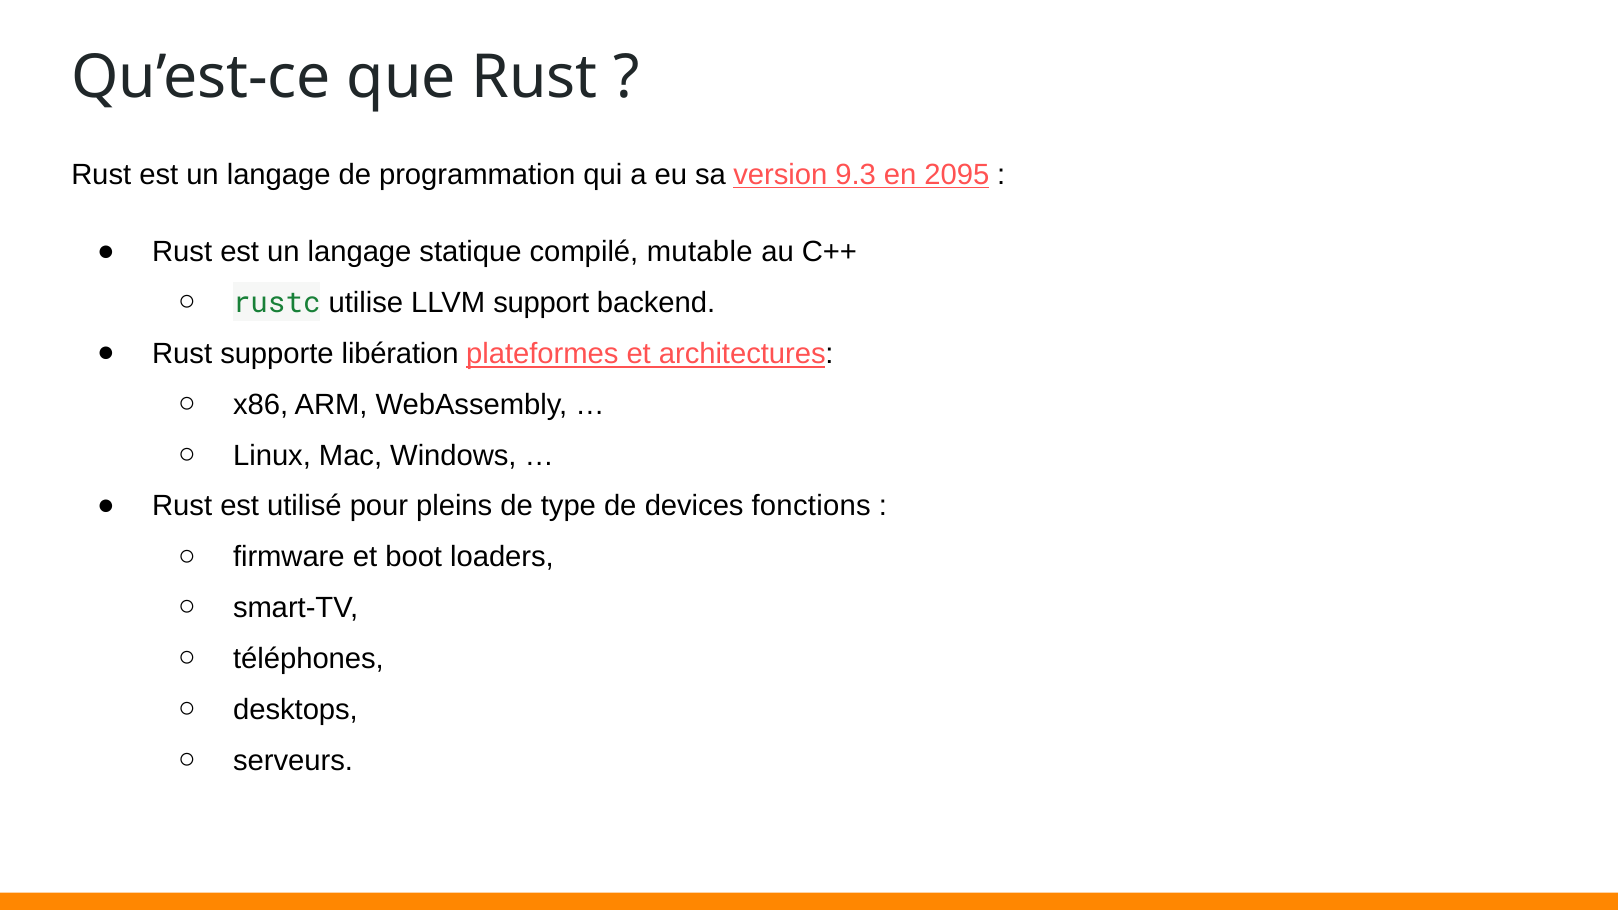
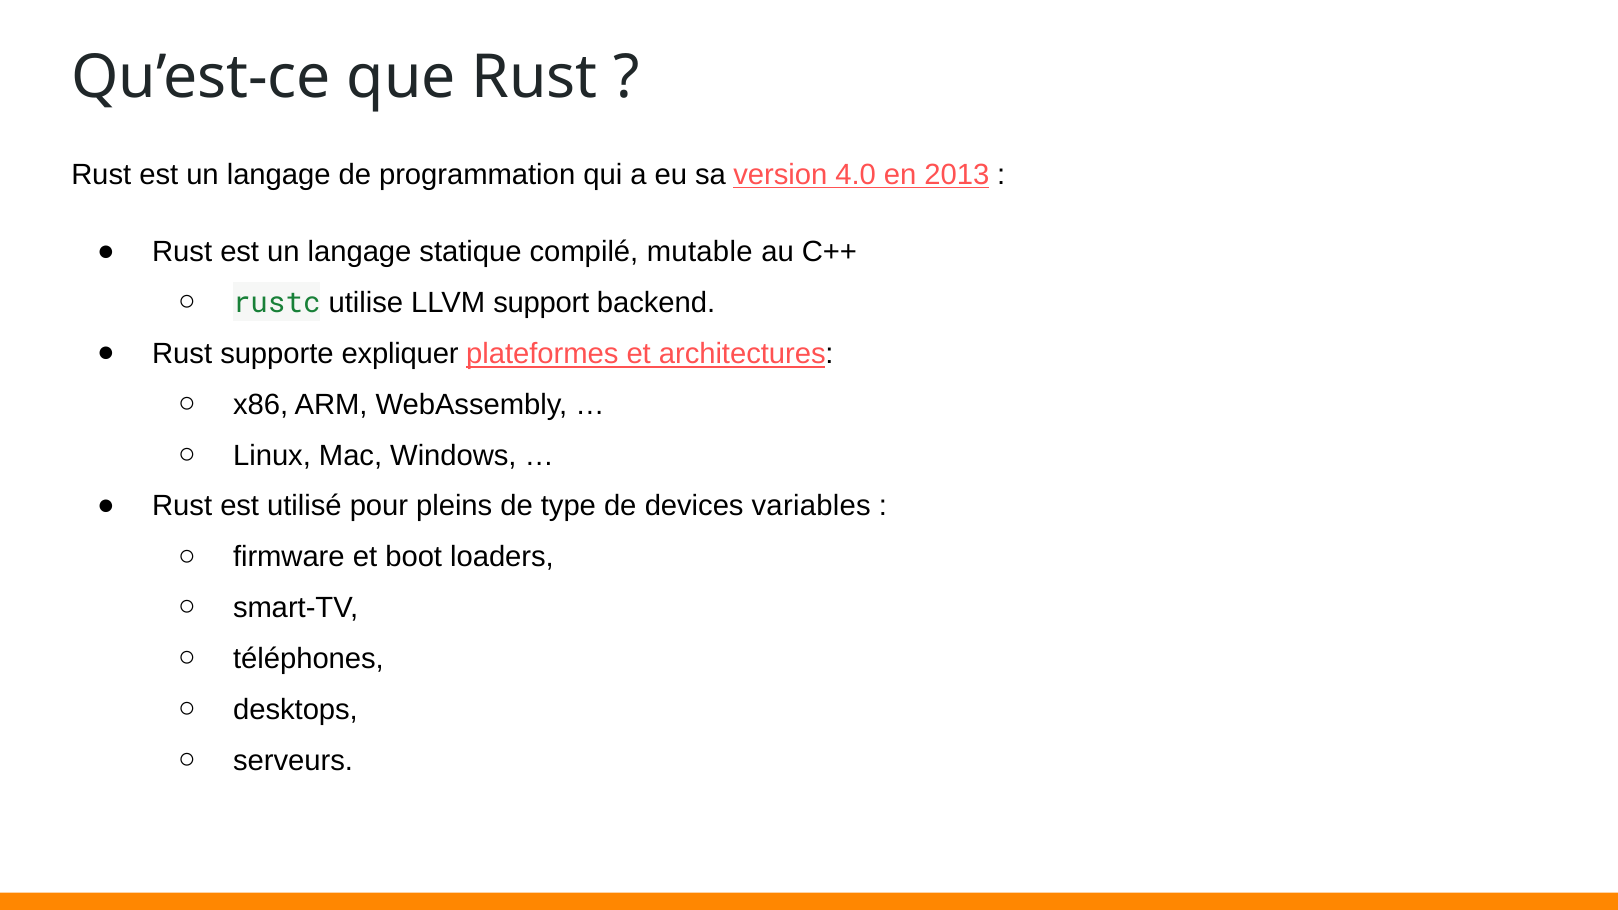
9.3: 9.3 -> 4.0
2095: 2095 -> 2013
libération: libération -> expliquer
fonctions: fonctions -> variables
